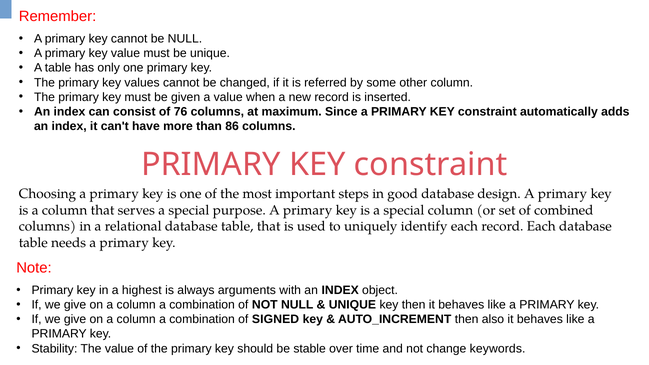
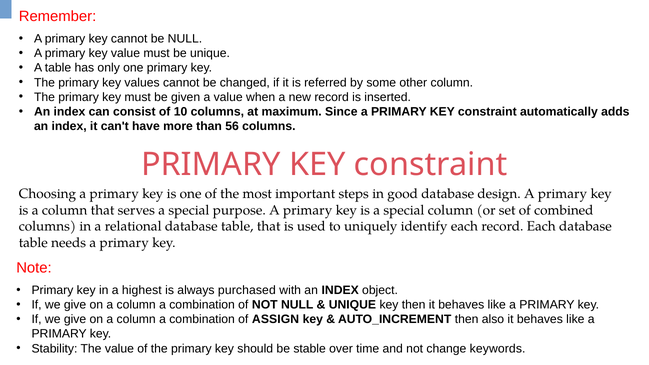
76: 76 -> 10
86: 86 -> 56
arguments: arguments -> purchased
SIGNED: SIGNED -> ASSIGN
